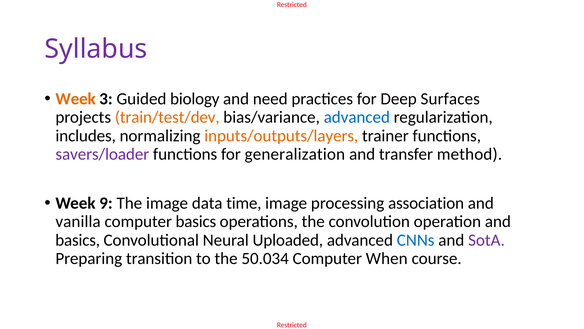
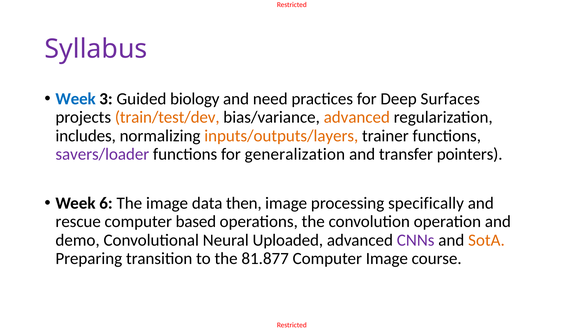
Week at (76, 99) colour: orange -> blue
advanced at (357, 117) colour: blue -> orange
method: method -> pointers
9: 9 -> 6
time: time -> then
association: association -> specifically
vanilla: vanilla -> rescue
computer basics: basics -> based
basics at (78, 240): basics -> demo
CNNs colour: blue -> purple
SotA colour: purple -> orange
50.034: 50.034 -> 81.877
Computer When: When -> Image
